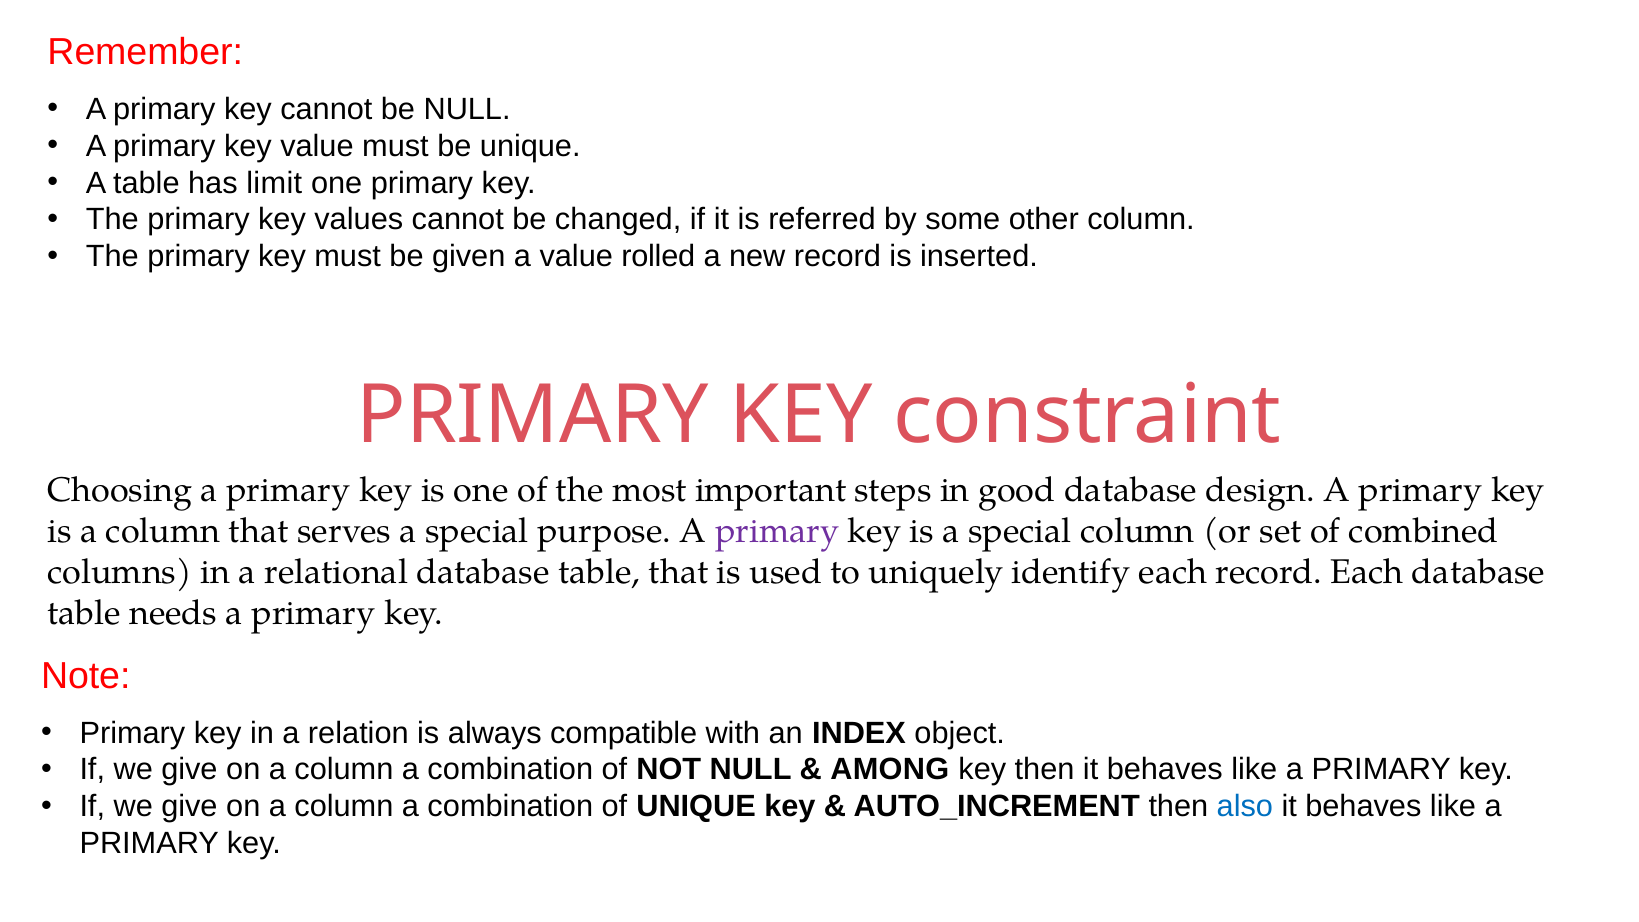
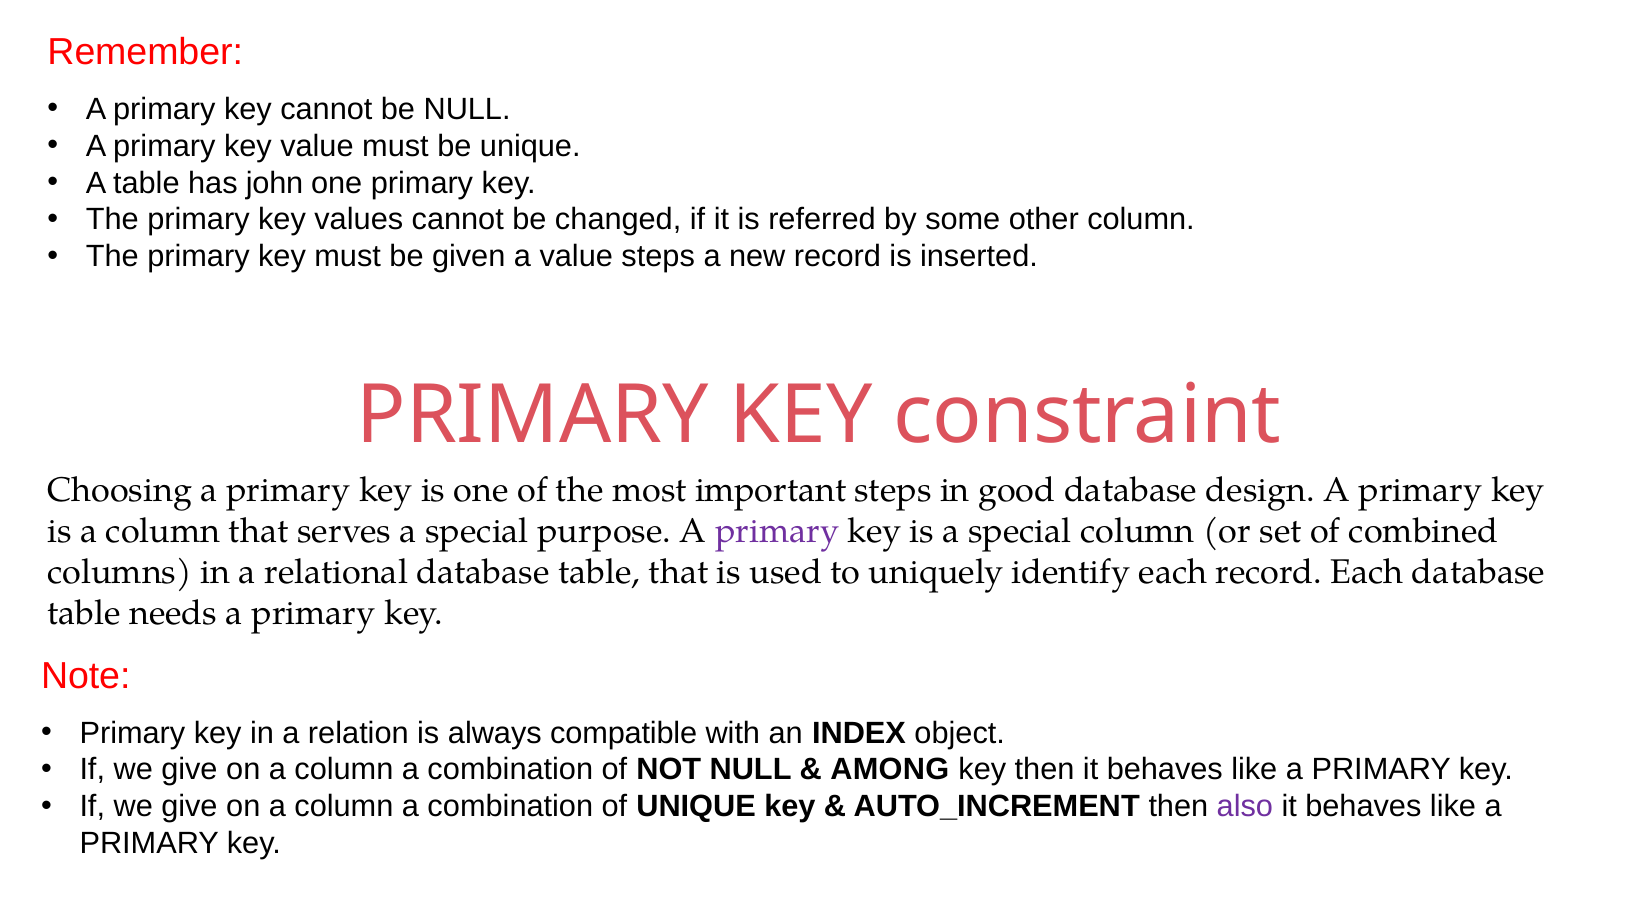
limit: limit -> john
value rolled: rolled -> steps
also colour: blue -> purple
